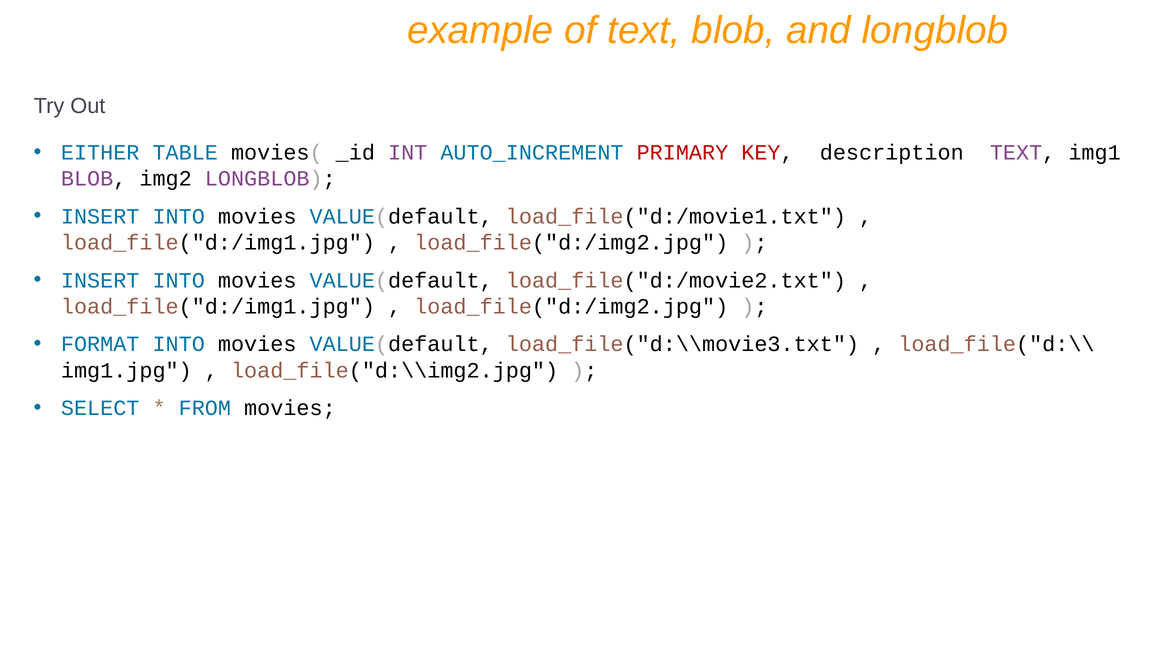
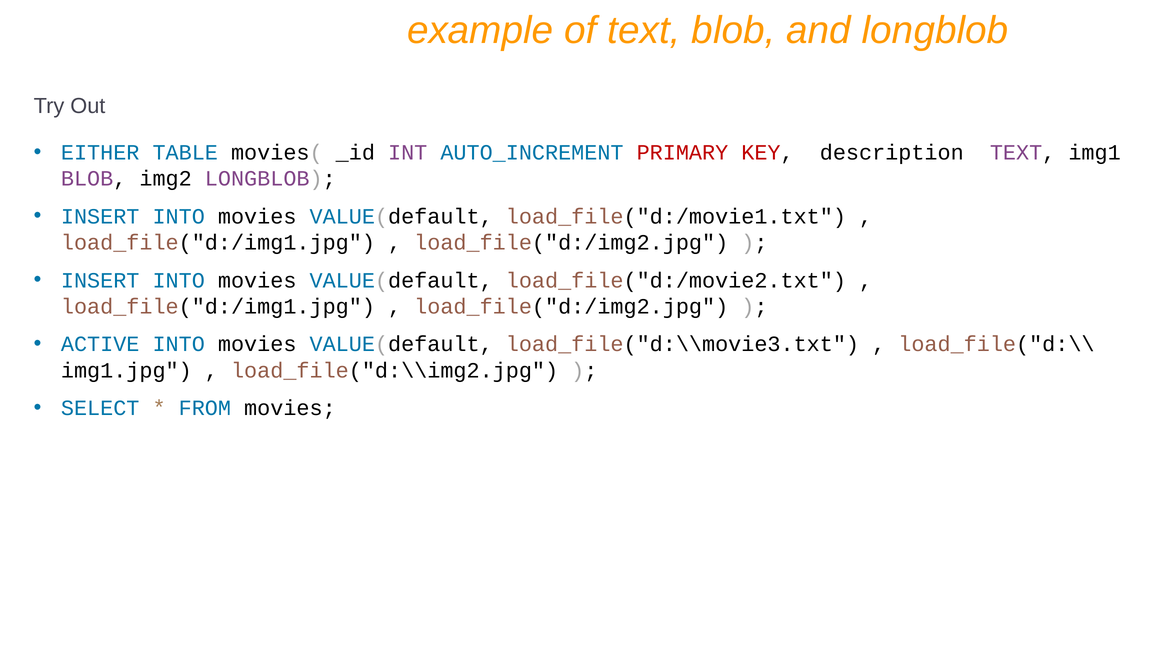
FORMAT: FORMAT -> ACTIVE
